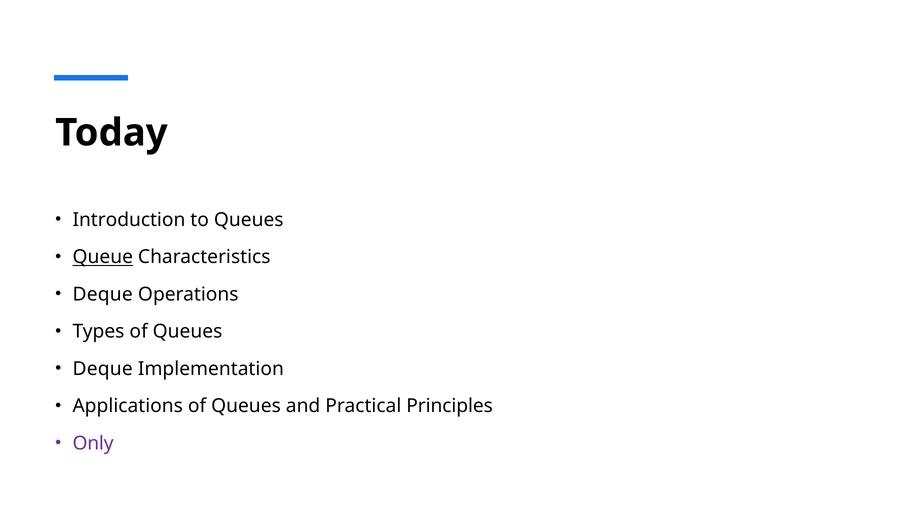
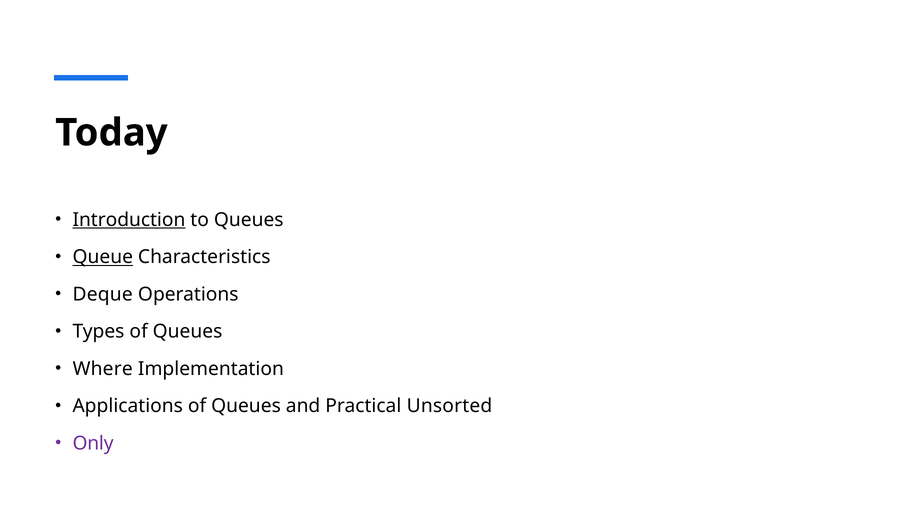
Introduction underline: none -> present
Deque at (103, 369): Deque -> Where
Principles: Principles -> Unsorted
